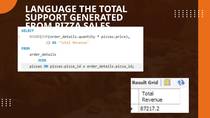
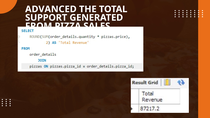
LANGUAGE: LANGUAGE -> ADVANCED
